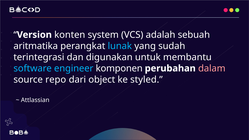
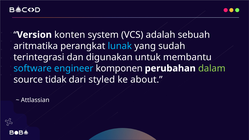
dalam colour: pink -> light green
repo: repo -> tidak
object: object -> styled
styled: styled -> about
